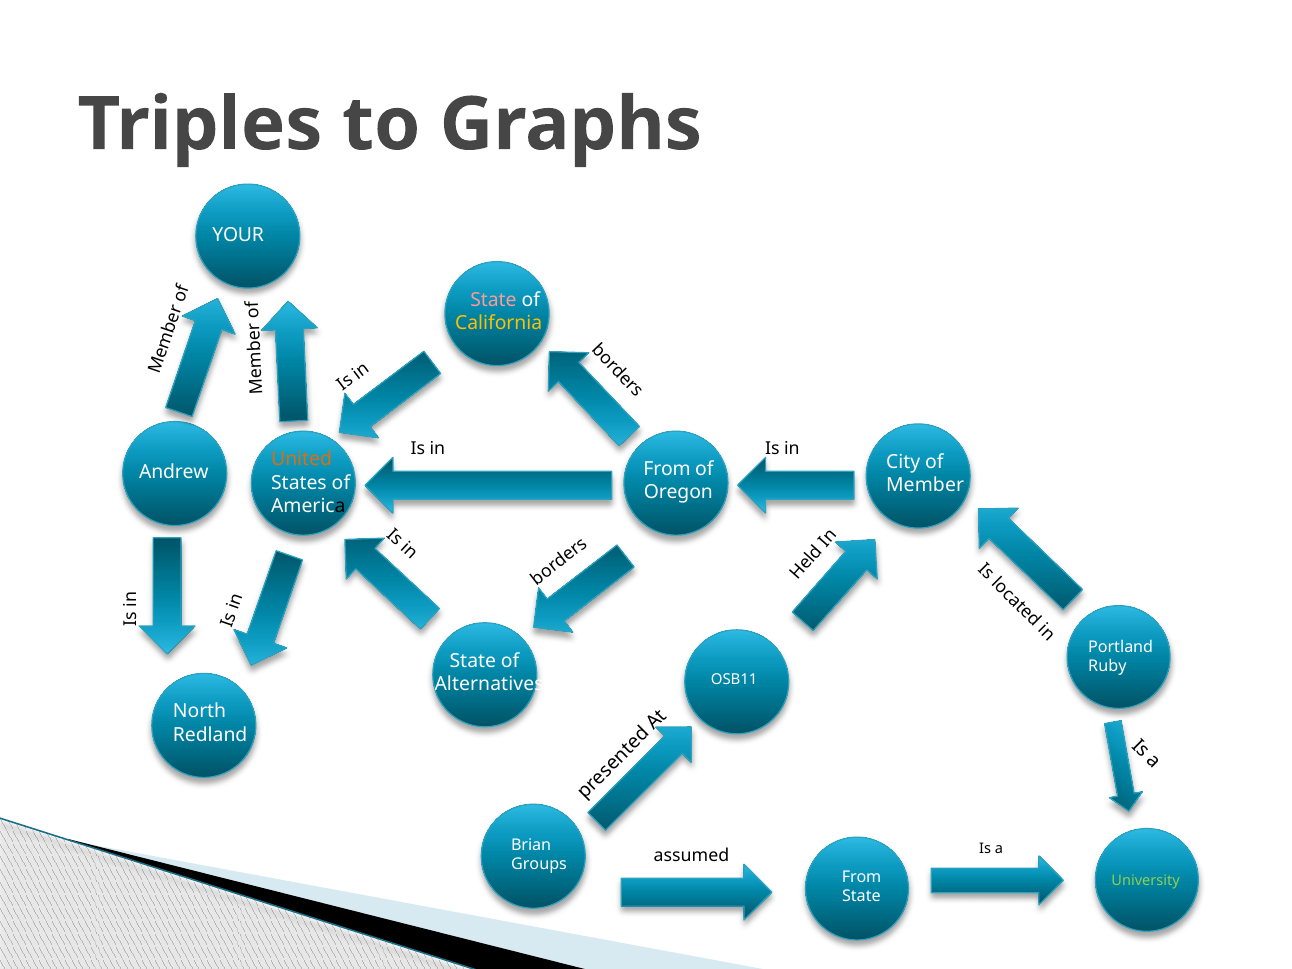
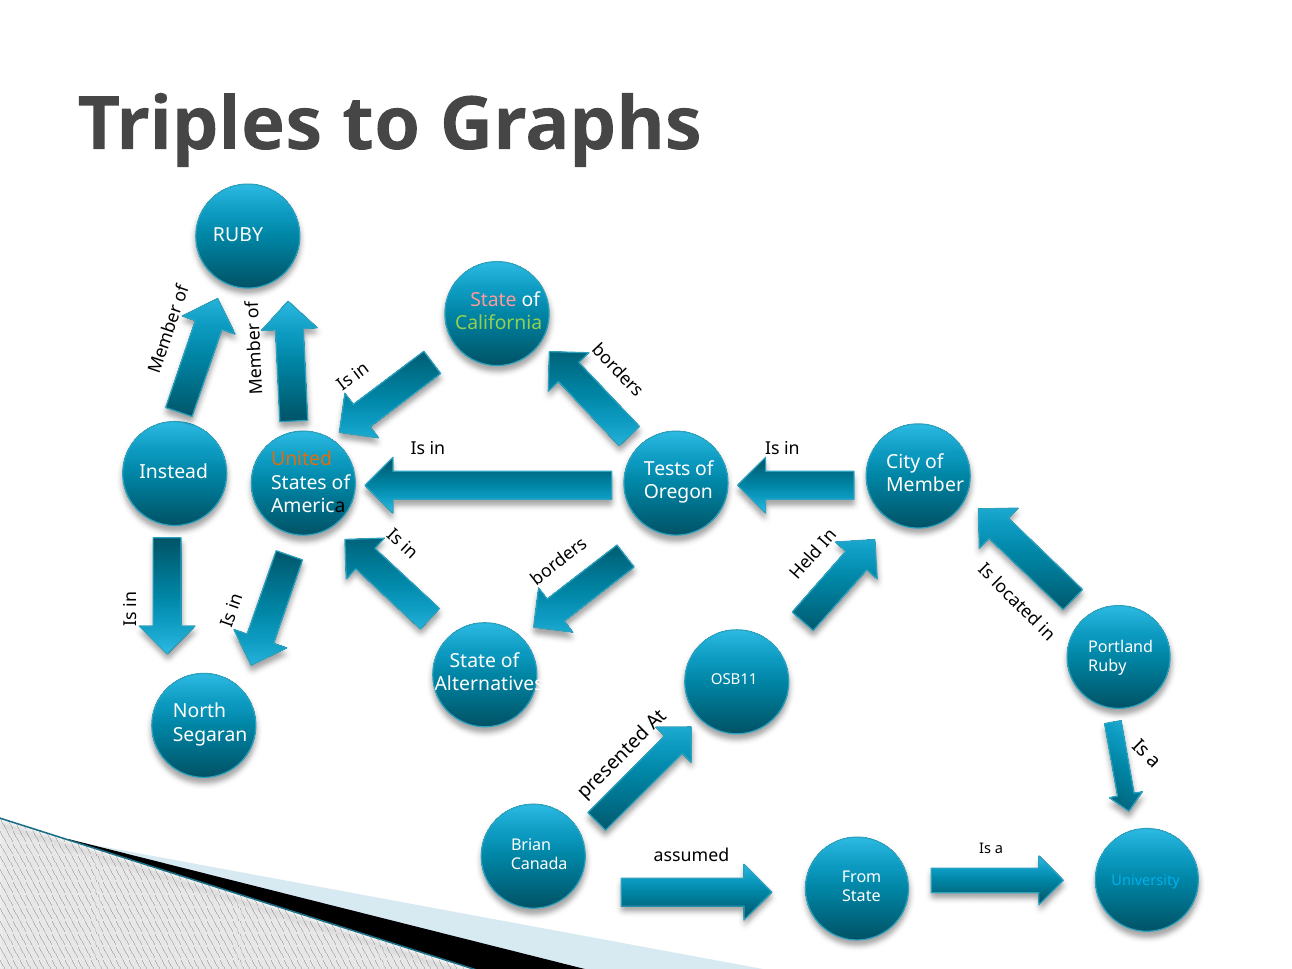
YOUR at (238, 235): YOUR -> RUBY
California colour: yellow -> light green
From at (667, 469): From -> Tests
Andrew: Andrew -> Instead
Redland: Redland -> Segaran
Groups: Groups -> Canada
University colour: light green -> light blue
